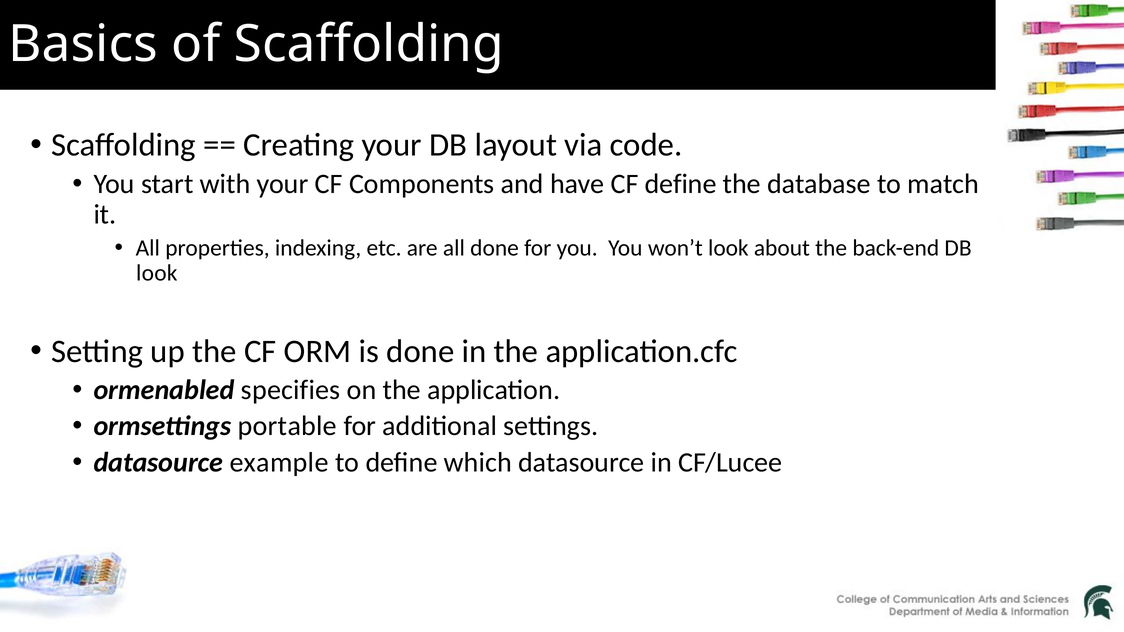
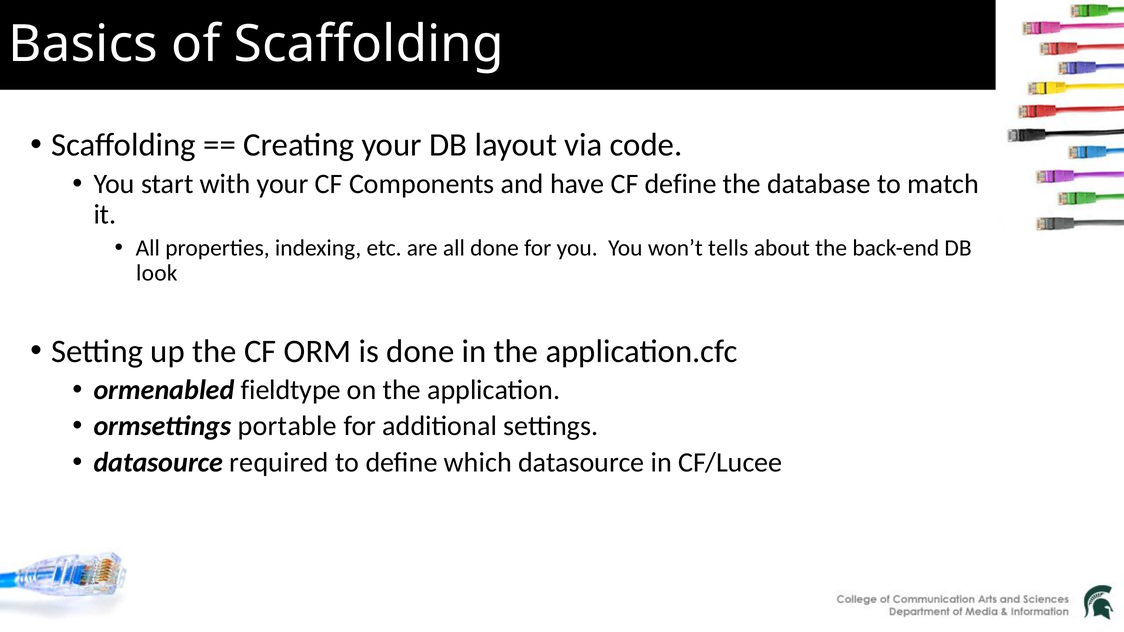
won’t look: look -> tells
specifies: specifies -> fieldtype
example: example -> required
